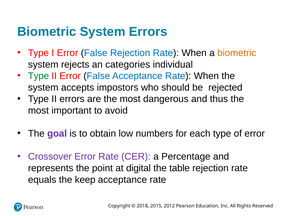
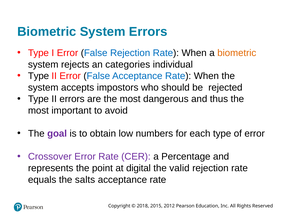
Type at (38, 76) colour: green -> black
table: table -> valid
keep: keep -> salts
